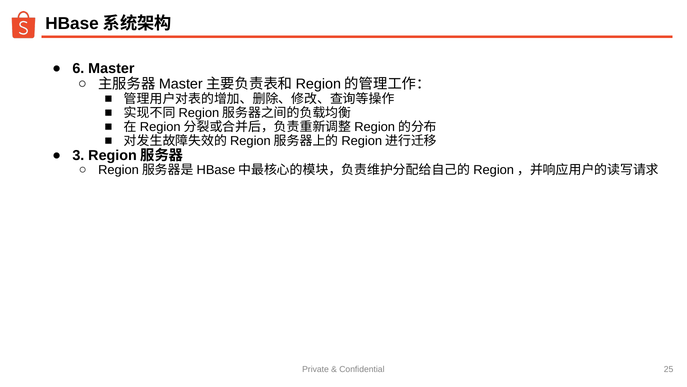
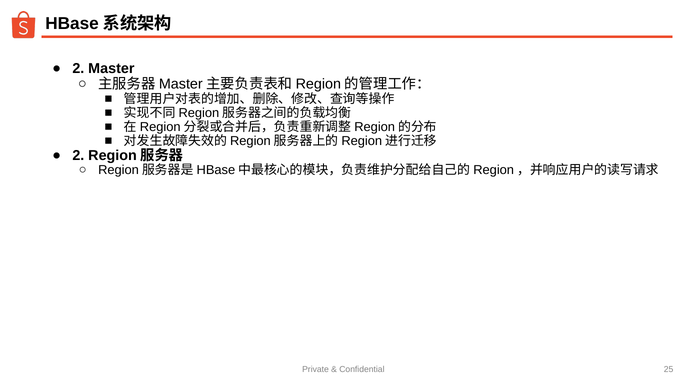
6 at (78, 69): 6 -> 2
3 at (78, 155): 3 -> 2
